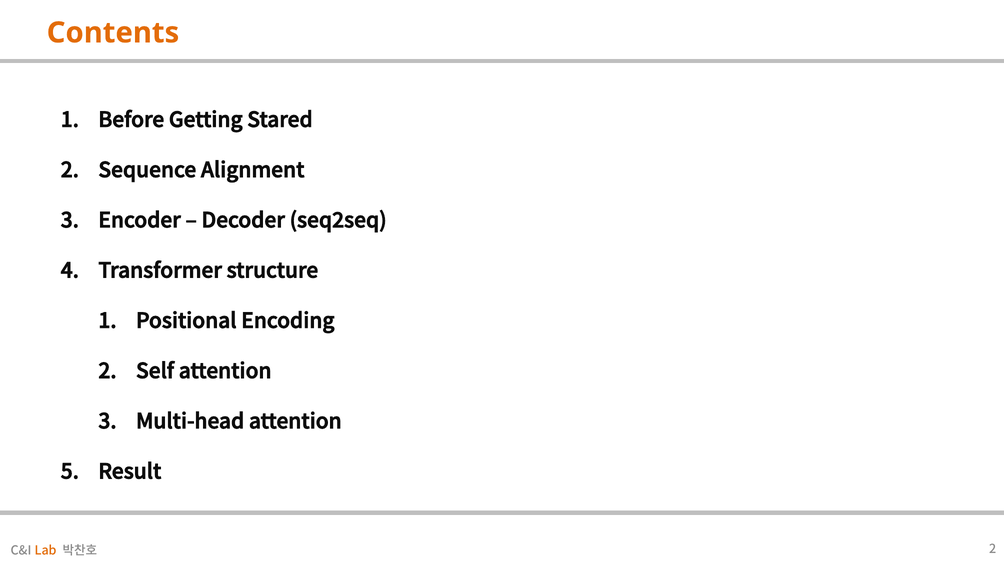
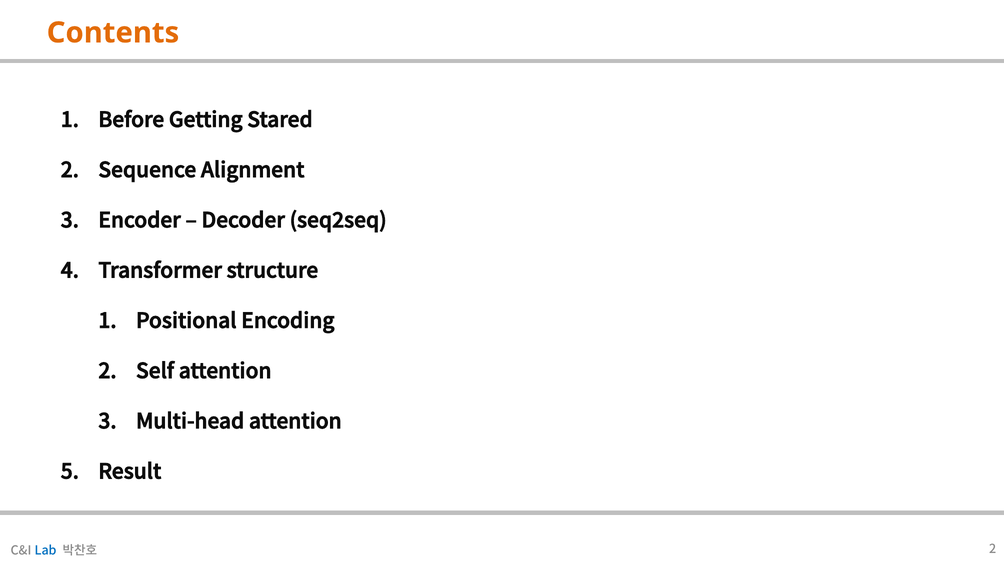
Lab colour: orange -> blue
